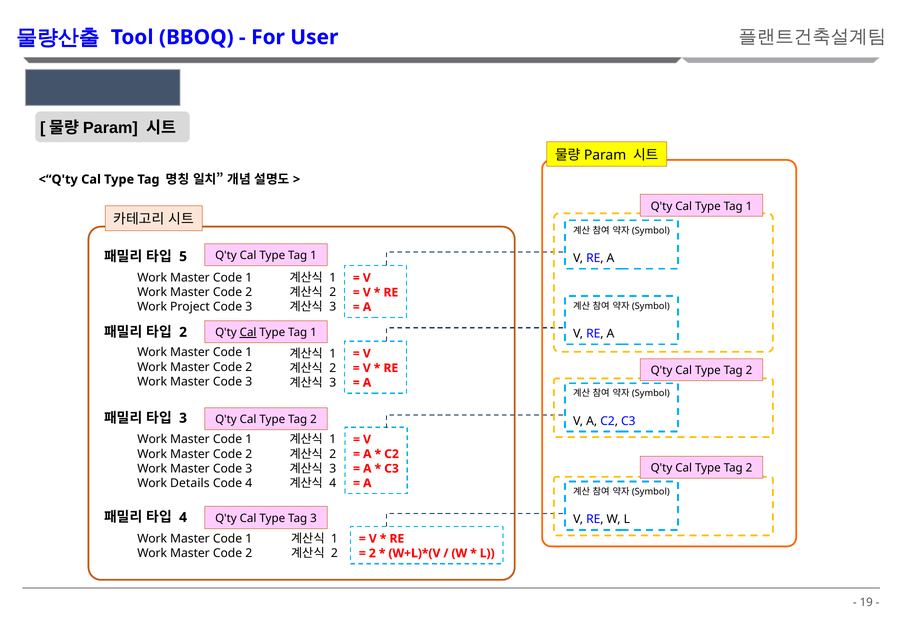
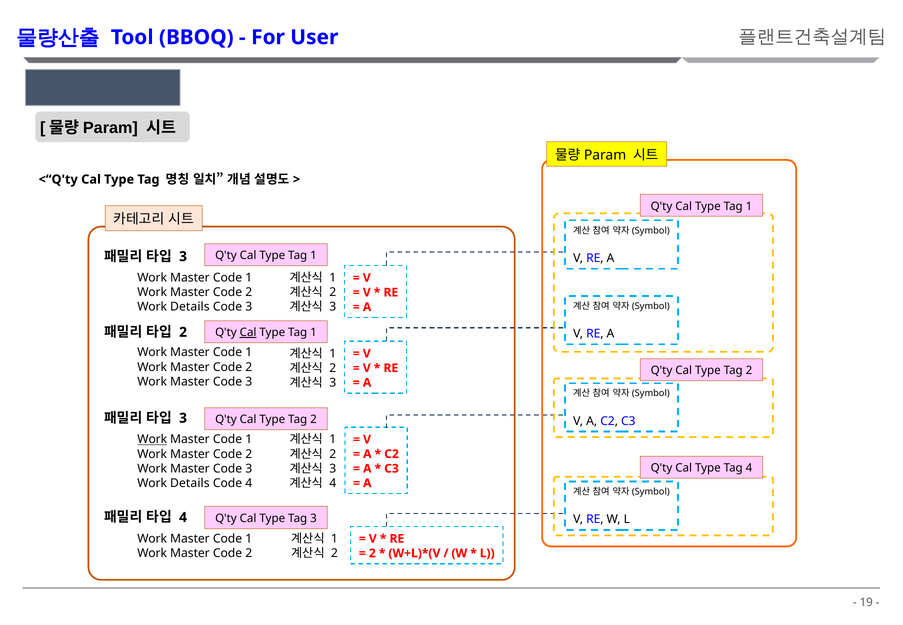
5 at (183, 257): 5 -> 3
Project at (190, 307): Project -> Details
Work at (152, 440) underline: none -> present
2 at (749, 468): 2 -> 4
